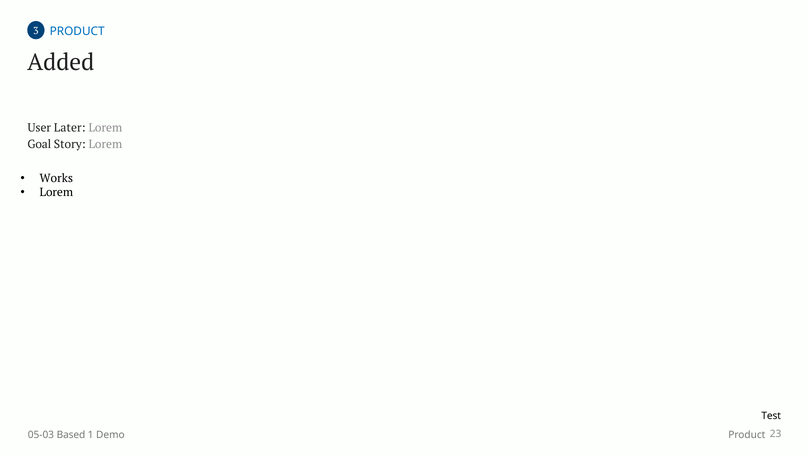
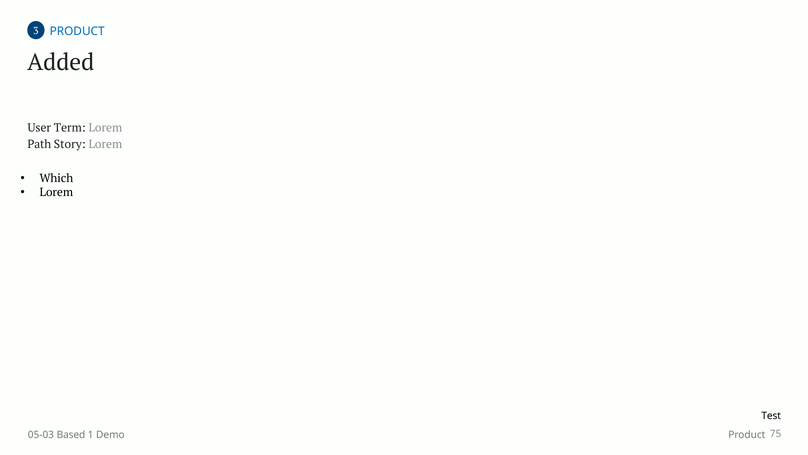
Later: Later -> Term
Goal: Goal -> Path
Works: Works -> Which
23: 23 -> 75
